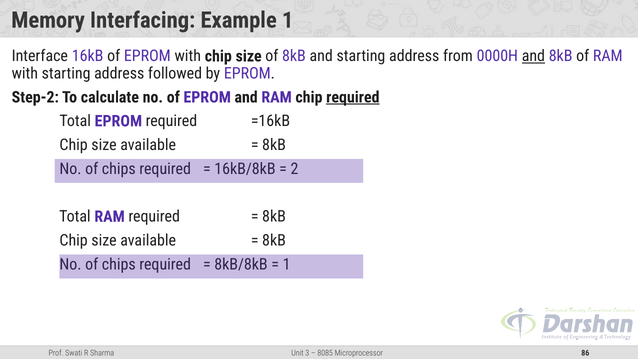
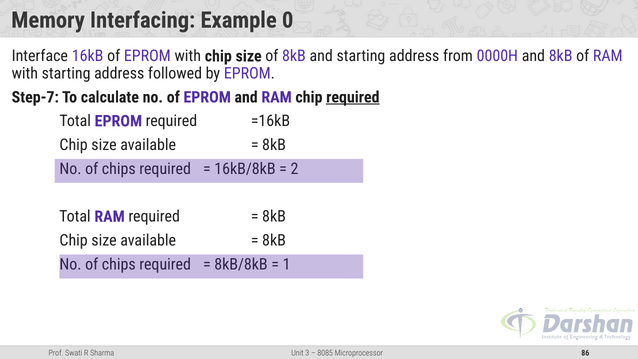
Example 1: 1 -> 0
and at (533, 56) underline: present -> none
Step-2: Step-2 -> Step-7
